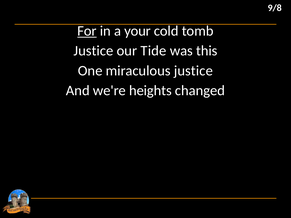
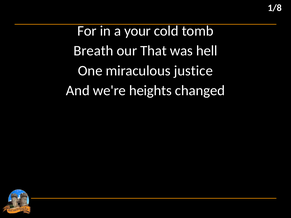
9/8: 9/8 -> 1/8
For underline: present -> none
Justice at (93, 51): Justice -> Breath
Tide: Tide -> That
this: this -> hell
